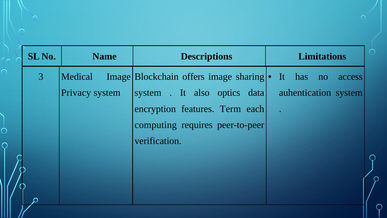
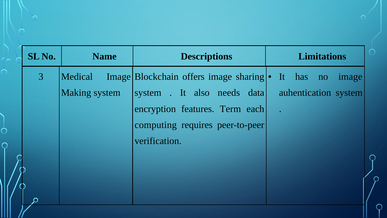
no access: access -> image
Privacy: Privacy -> Making
optics: optics -> needs
